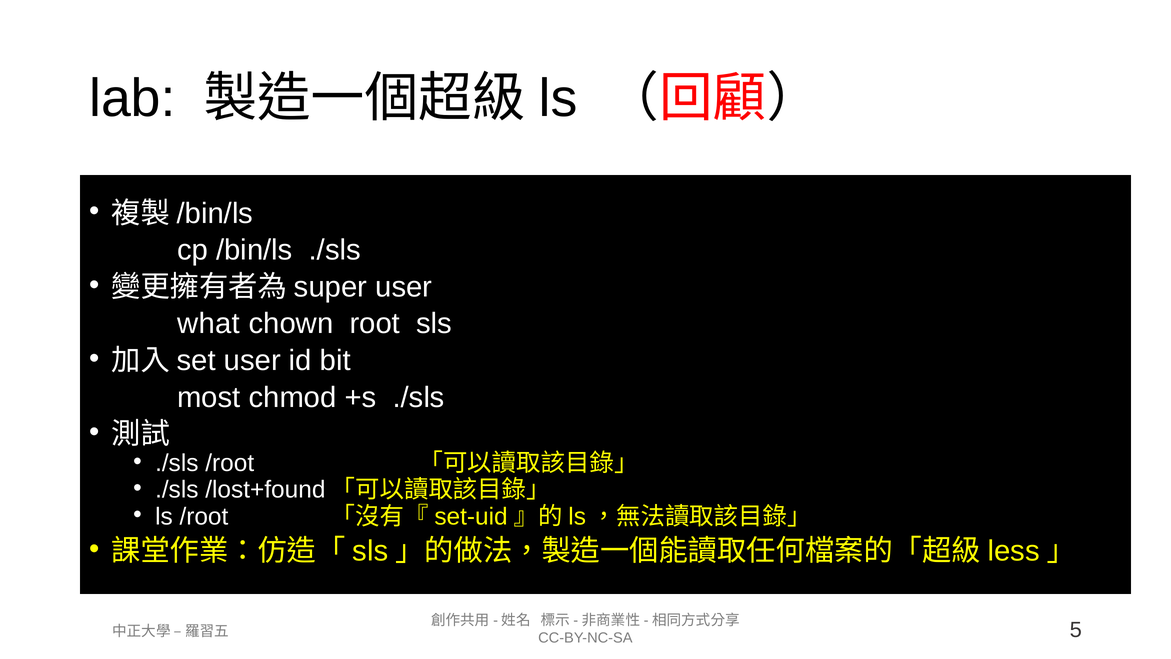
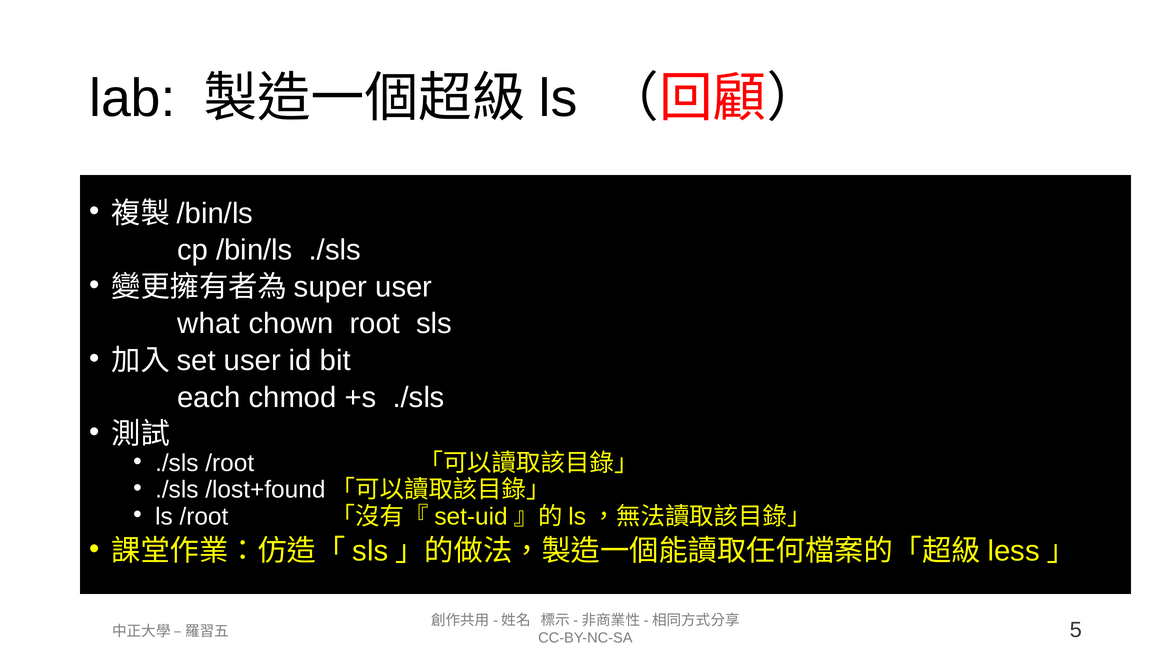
most: most -> each
